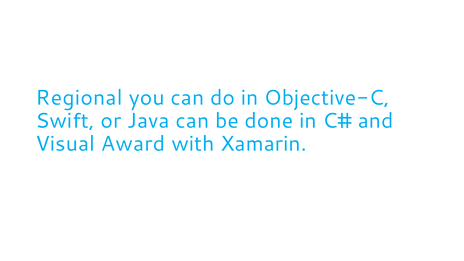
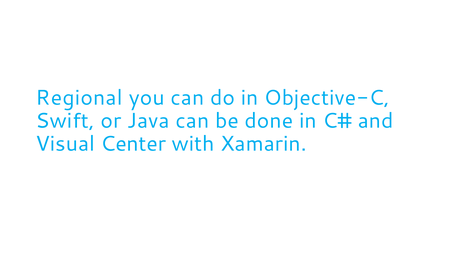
Award: Award -> Center
